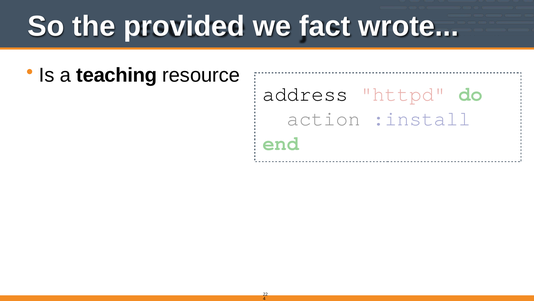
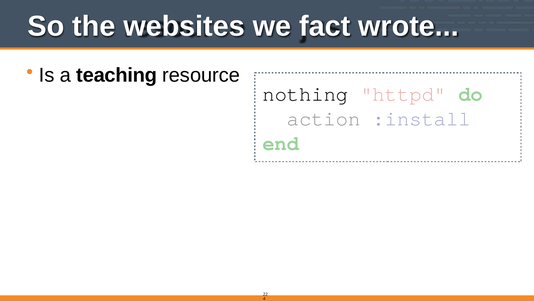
provided: provided -> websites
address: address -> nothing
